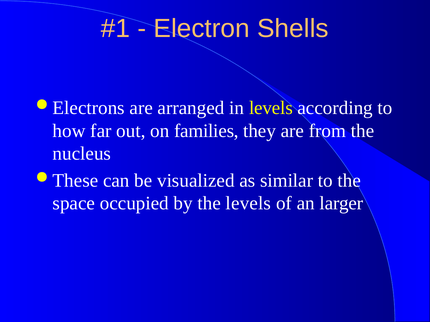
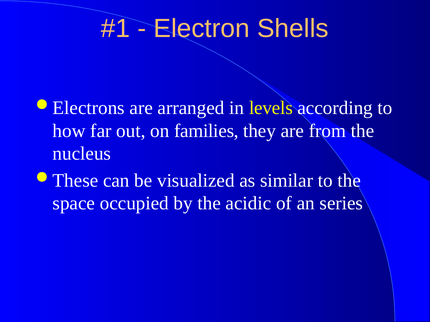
the levels: levels -> acidic
larger: larger -> series
